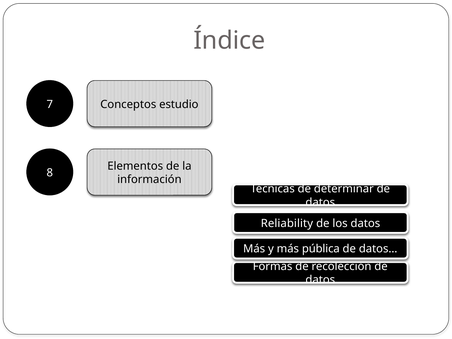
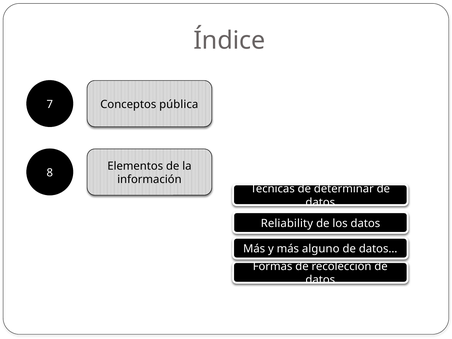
estudio: estudio -> pública
pública: pública -> alguno
